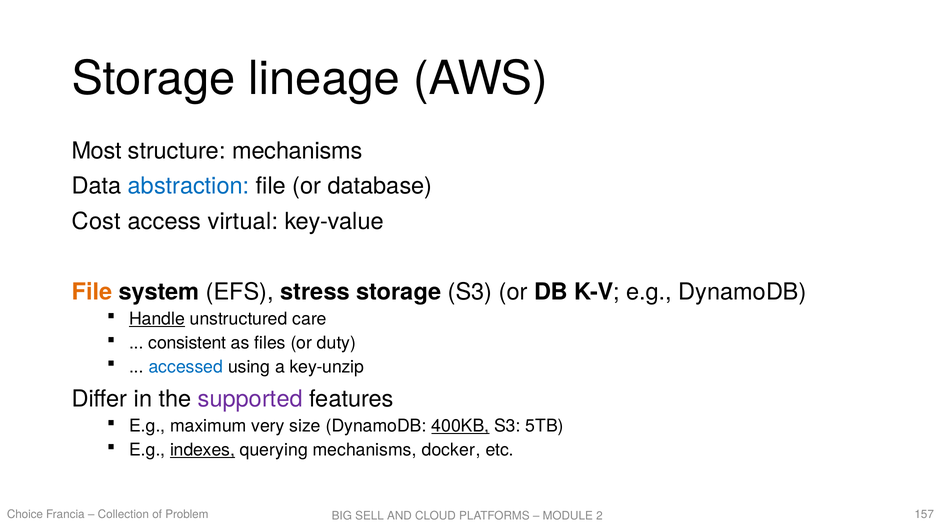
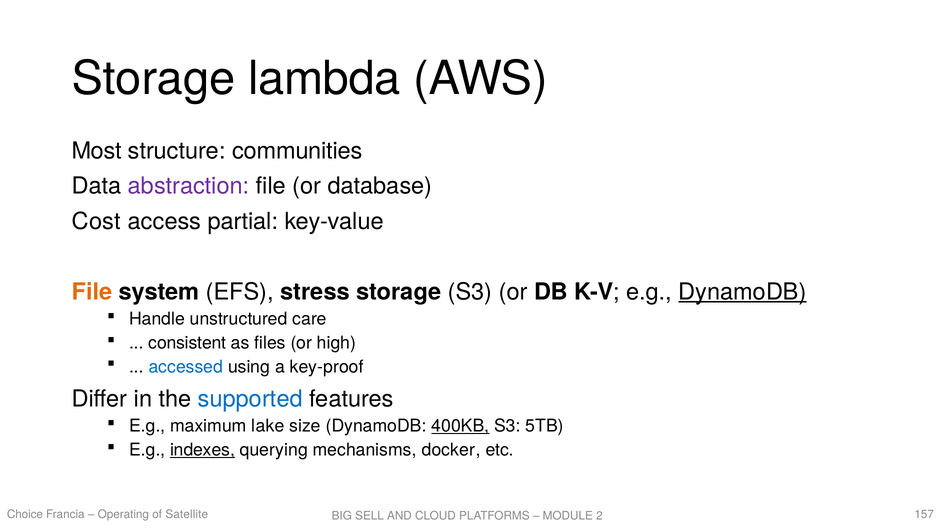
lineage: lineage -> lambda
structure mechanisms: mechanisms -> communities
abstraction colour: blue -> purple
virtual: virtual -> partial
DynamoDB at (742, 292) underline: none -> present
Handle underline: present -> none
duty: duty -> high
key-unzip: key-unzip -> key-proof
supported colour: purple -> blue
very: very -> lake
Collection: Collection -> Operating
Problem: Problem -> Satellite
